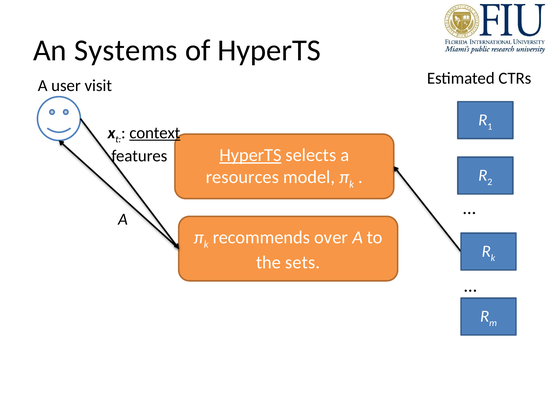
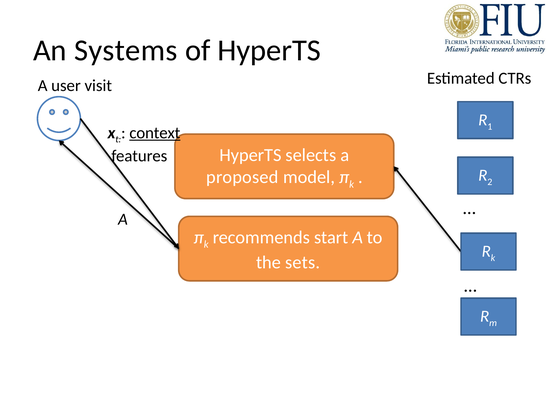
HyperTS at (250, 155) underline: present -> none
resources: resources -> proposed
over: over -> start
